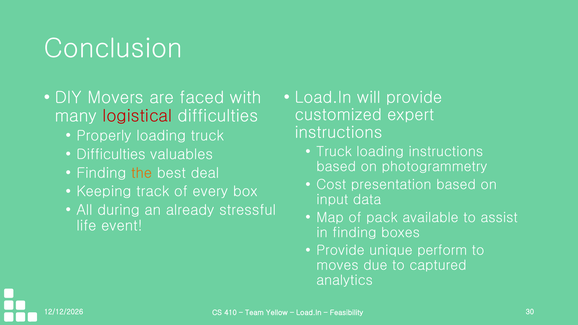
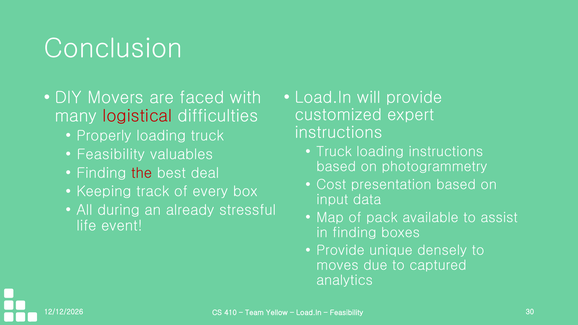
Difficulties at (111, 154): Difficulties -> Feasibility
the colour: orange -> red
perform: perform -> densely
